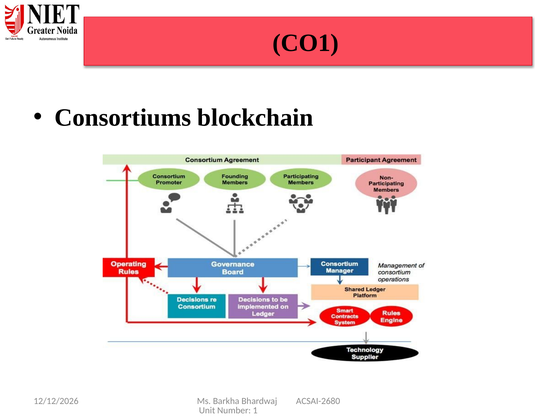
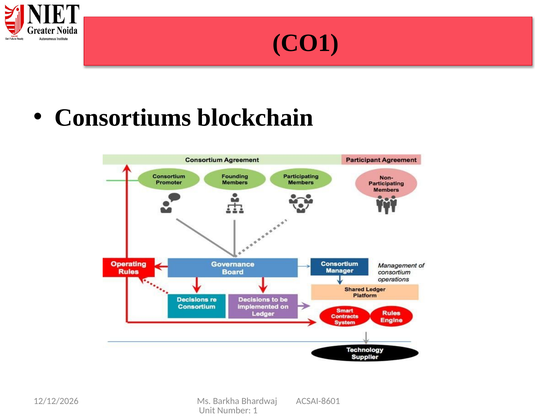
ACSAI-2680: ACSAI-2680 -> ACSAI-8601
